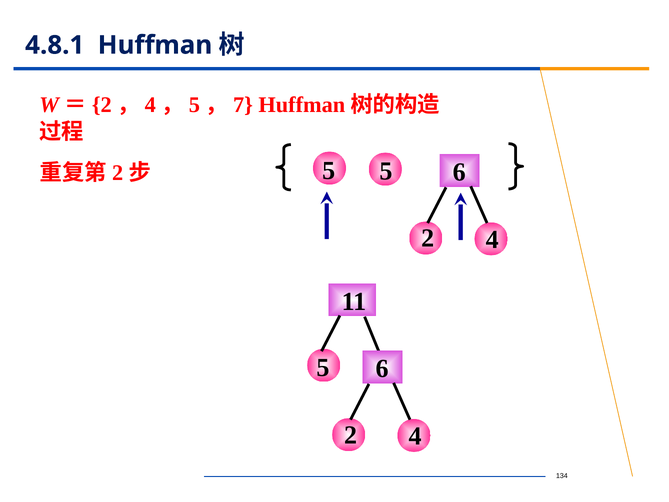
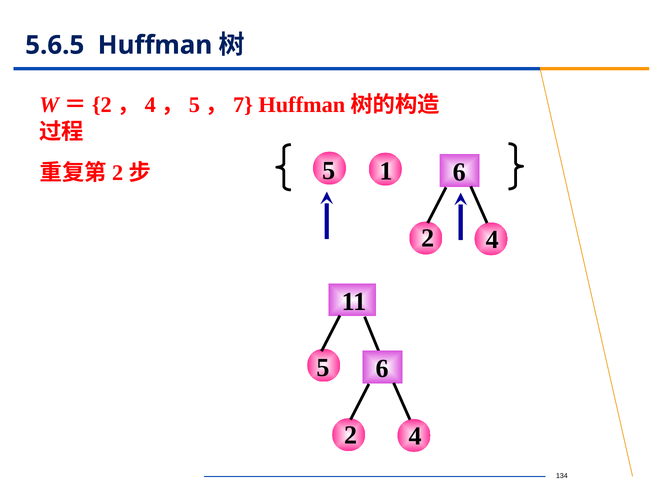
4.8.1: 4.8.1 -> 5.6.5
5 at (386, 171): 5 -> 1
